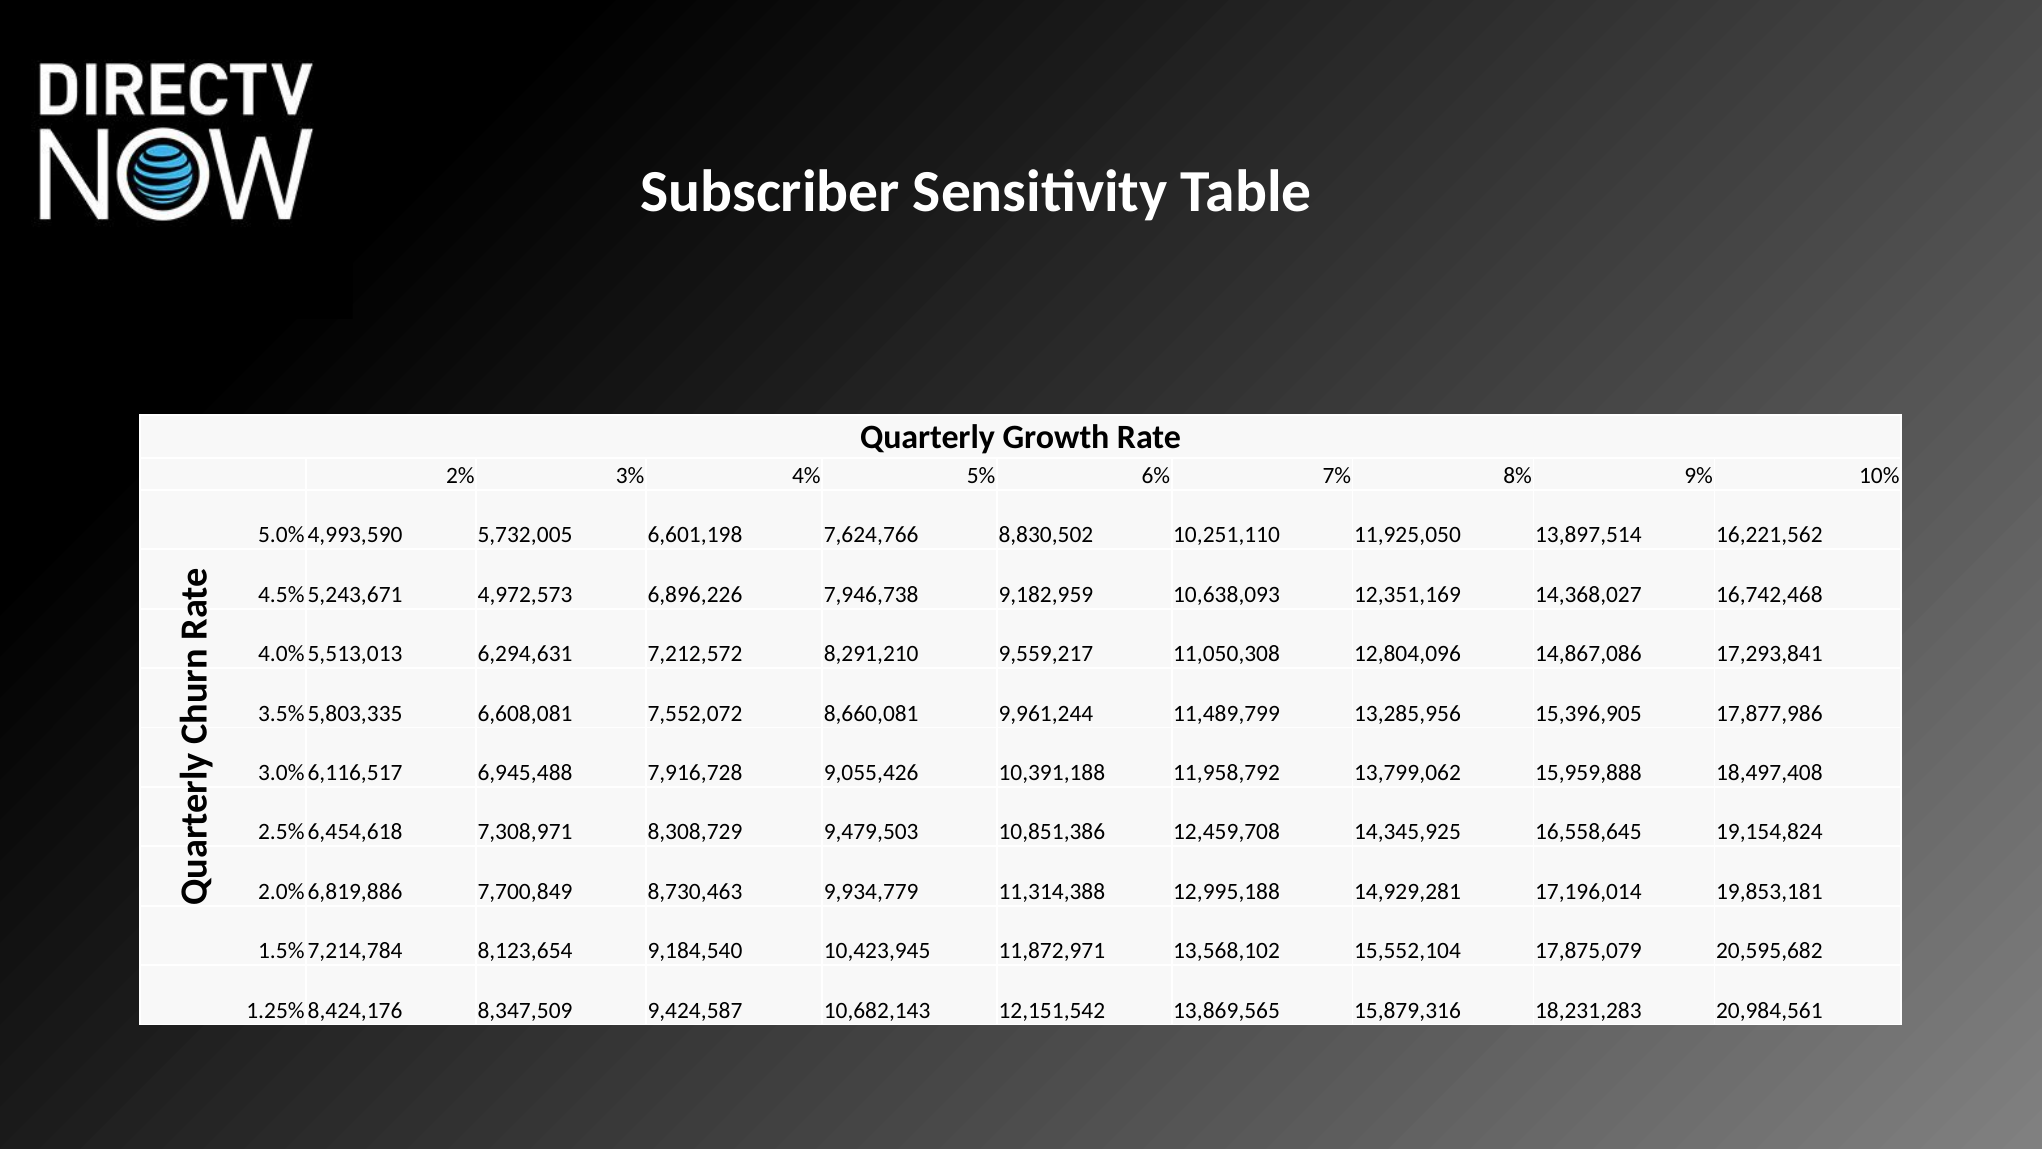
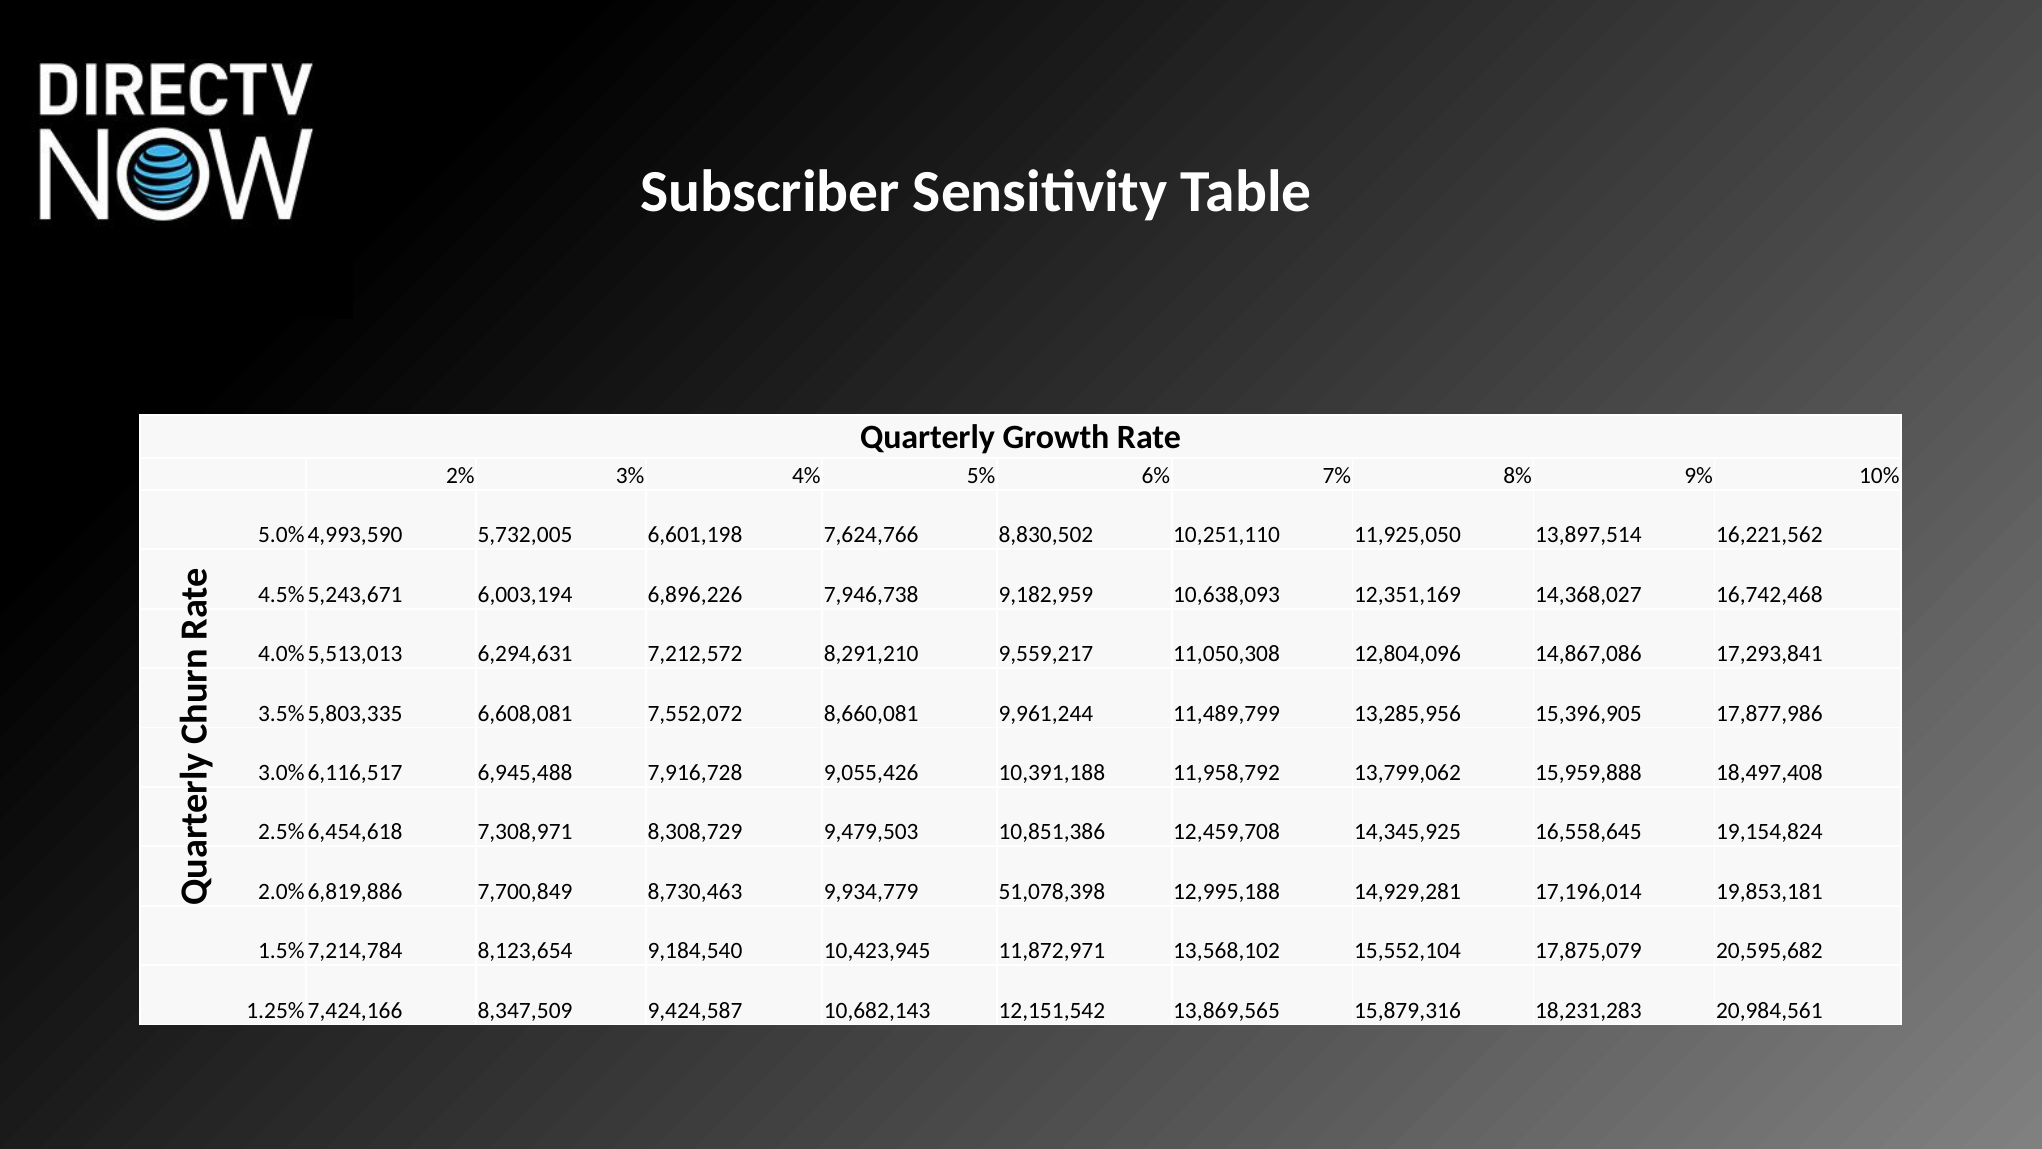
4,972,573: 4,972,573 -> 6,003,194
11,314,388: 11,314,388 -> 51,078,398
8,424,176: 8,424,176 -> 7,424,166
